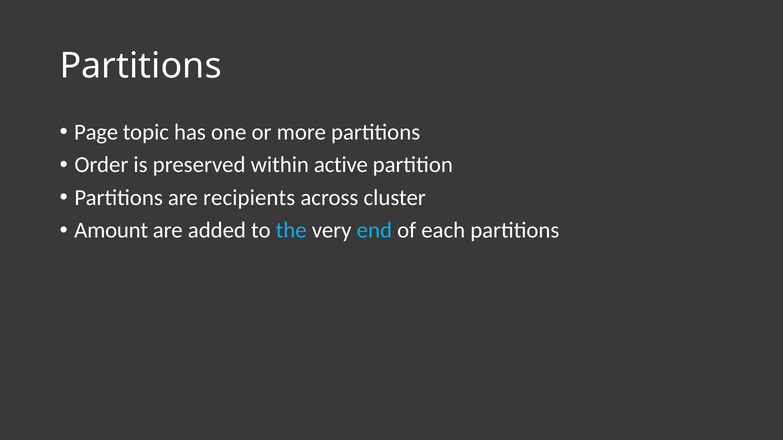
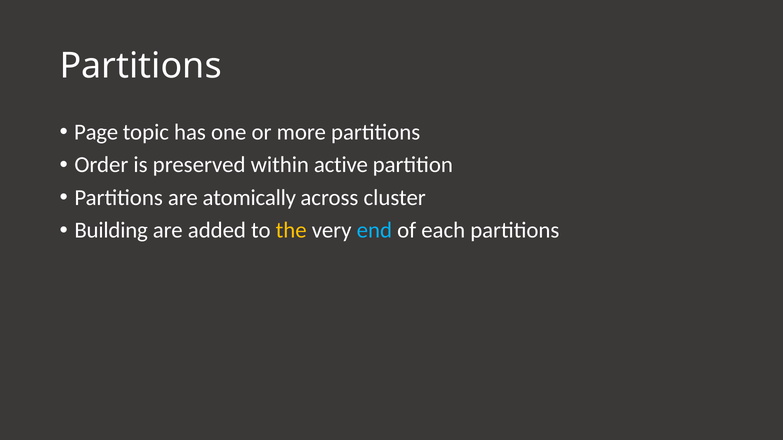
recipients: recipients -> atomically
Amount: Amount -> Building
the colour: light blue -> yellow
